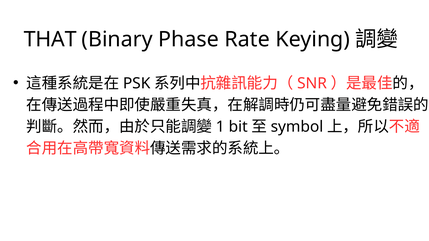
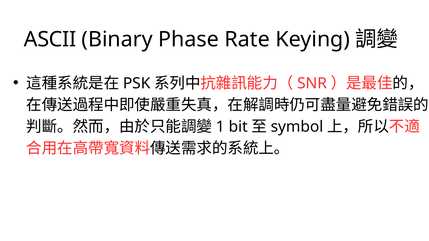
THAT: THAT -> ASCII
